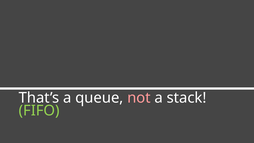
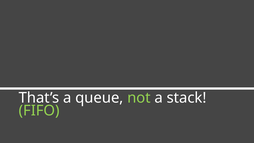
not colour: pink -> light green
